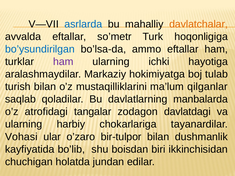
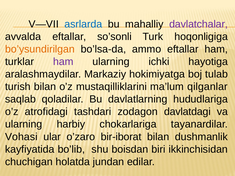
davlatchalar colour: orange -> purple
so’metr: so’metr -> so’sonli
bo’ysundirilgan colour: blue -> orange
manbalarda: manbalarda -> hududlariga
tangalar: tangalar -> tashdari
bir-tulpor: bir-tulpor -> bir-iborat
